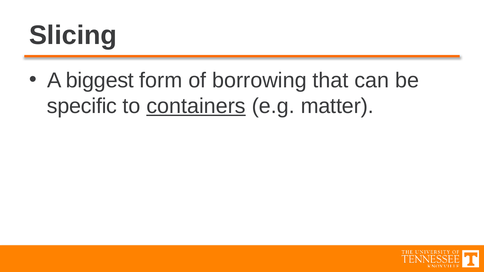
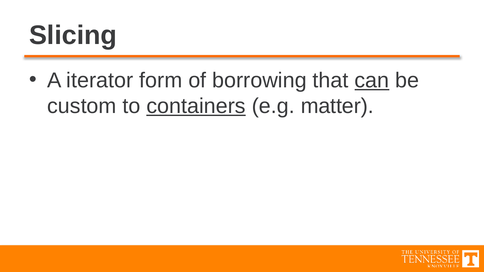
biggest: biggest -> iterator
can underline: none -> present
specific: specific -> custom
